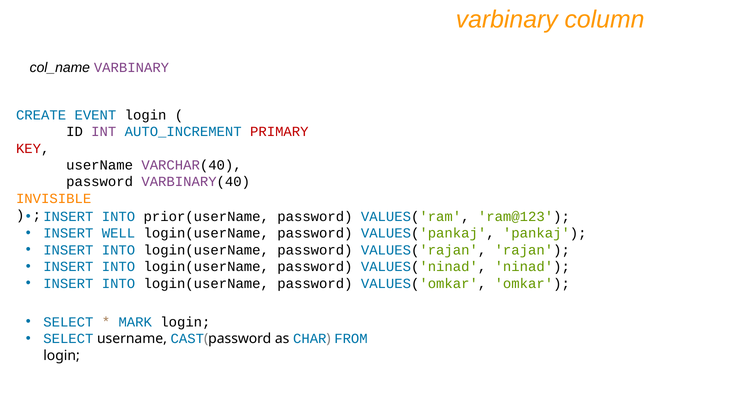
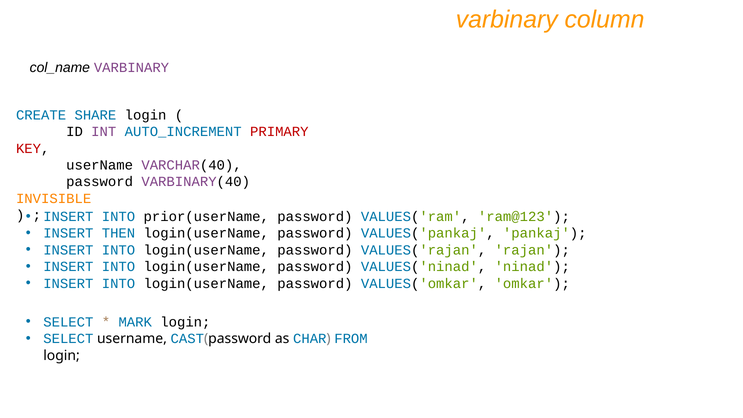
EVENT: EVENT -> SHARE
WELL: WELL -> THEN
